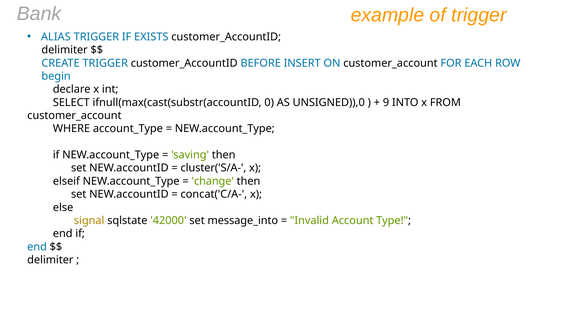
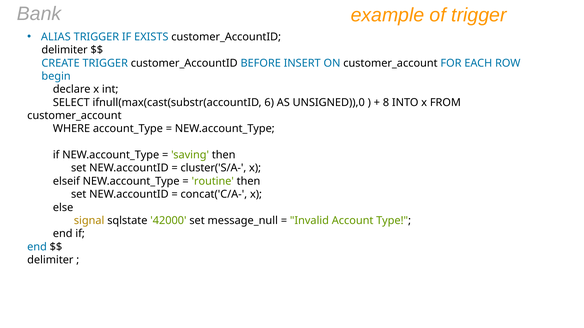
0: 0 -> 6
9: 9 -> 8
change: change -> routine
message_into: message_into -> message_null
